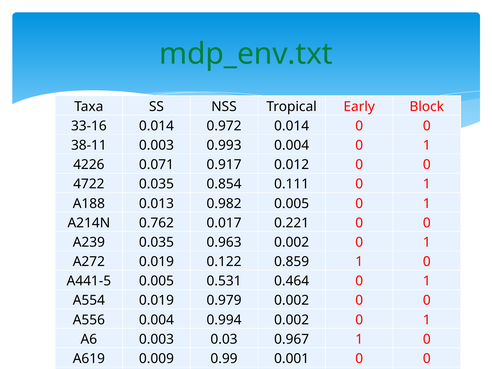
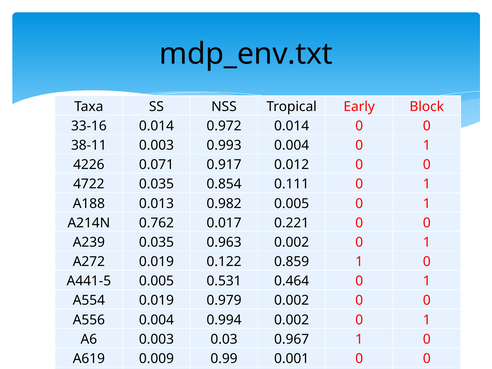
mdp_env.txt colour: green -> black
